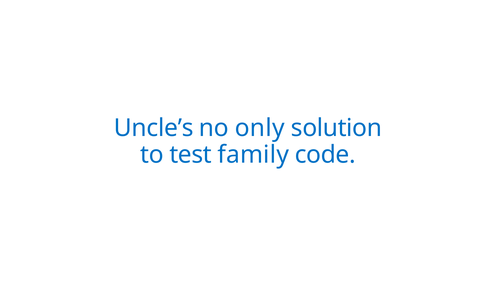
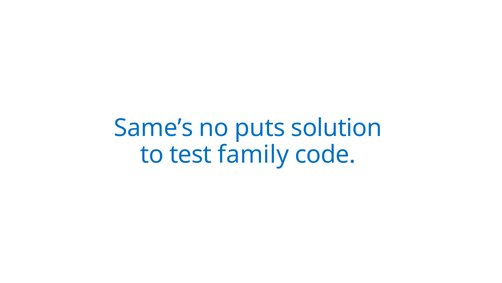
Uncle’s: Uncle’s -> Same’s
only: only -> puts
